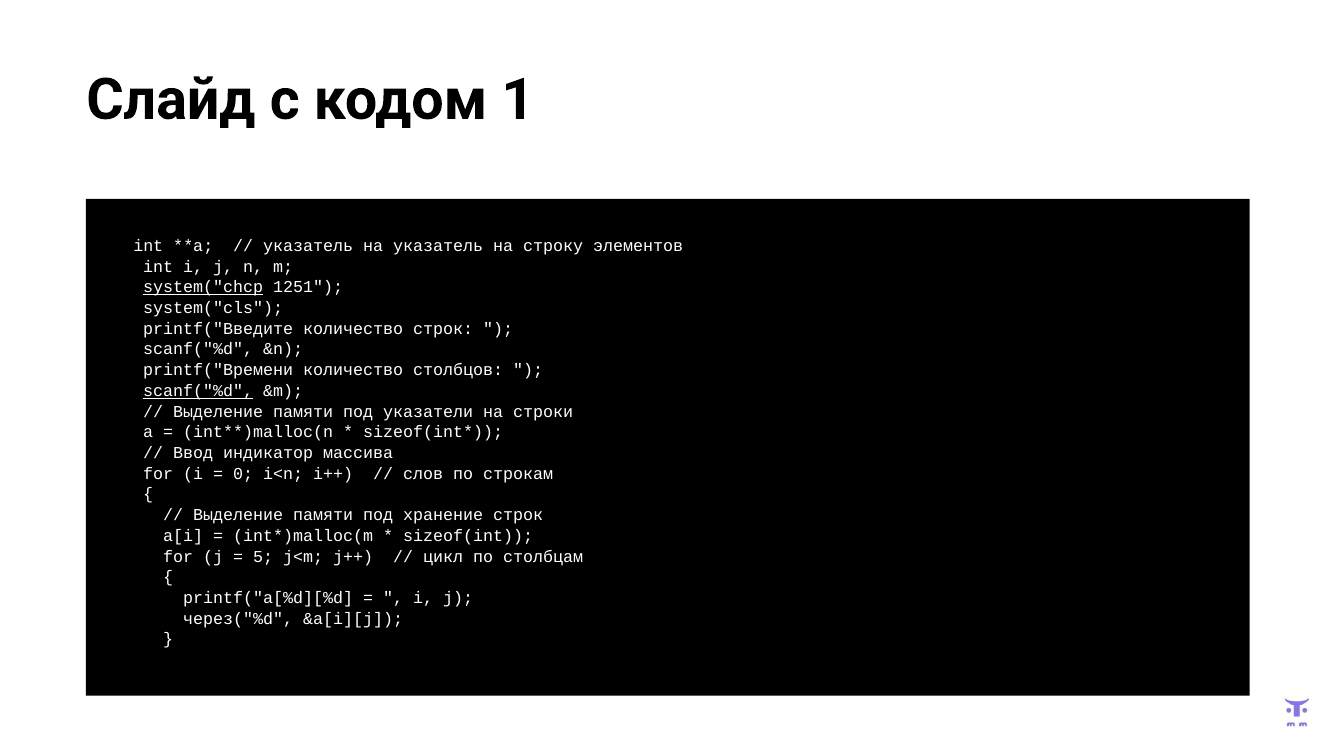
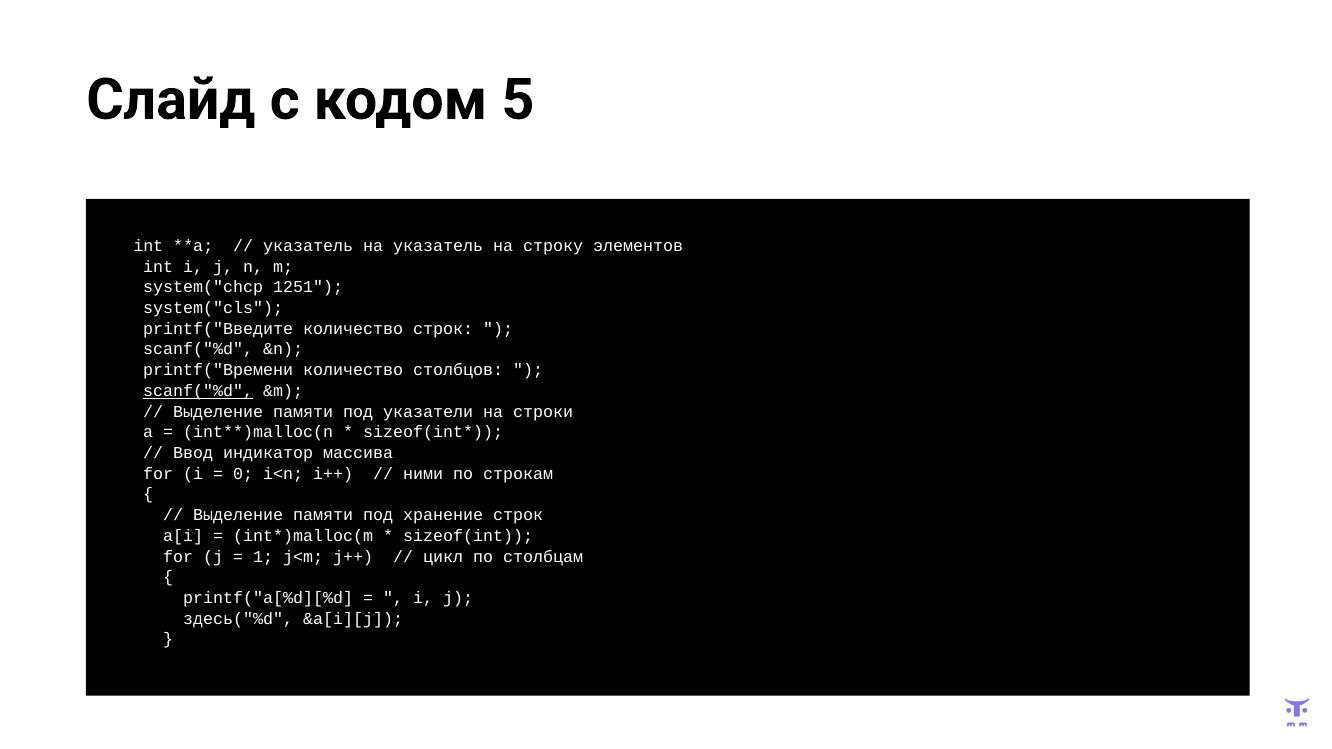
1: 1 -> 5
system("chcp underline: present -> none
слов: слов -> ними
5: 5 -> 1
через("%d: через("%d -> здесь("%d
